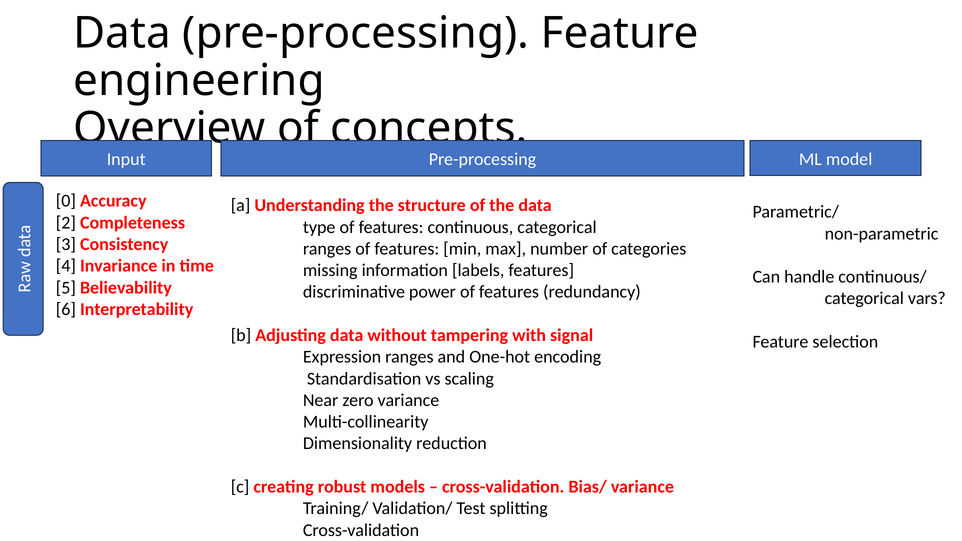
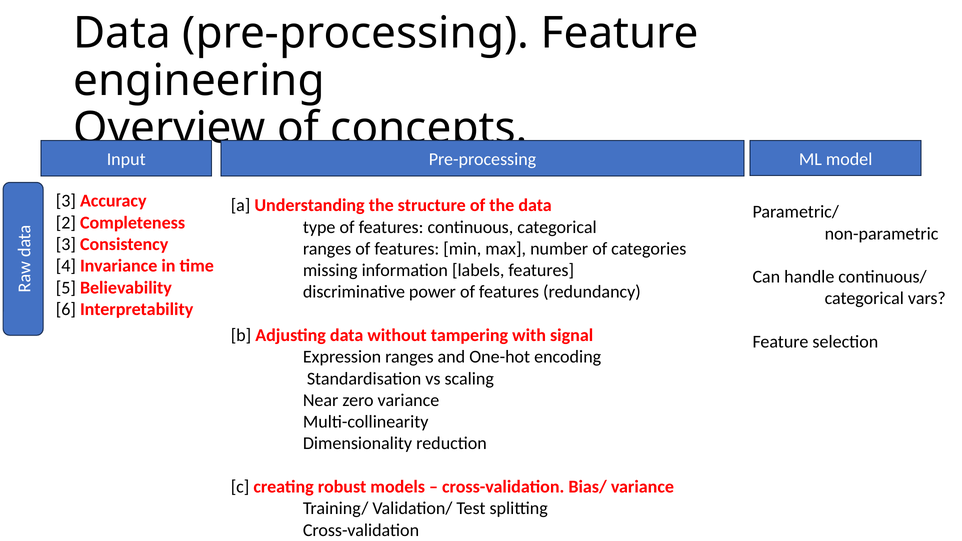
0 at (66, 201): 0 -> 3
